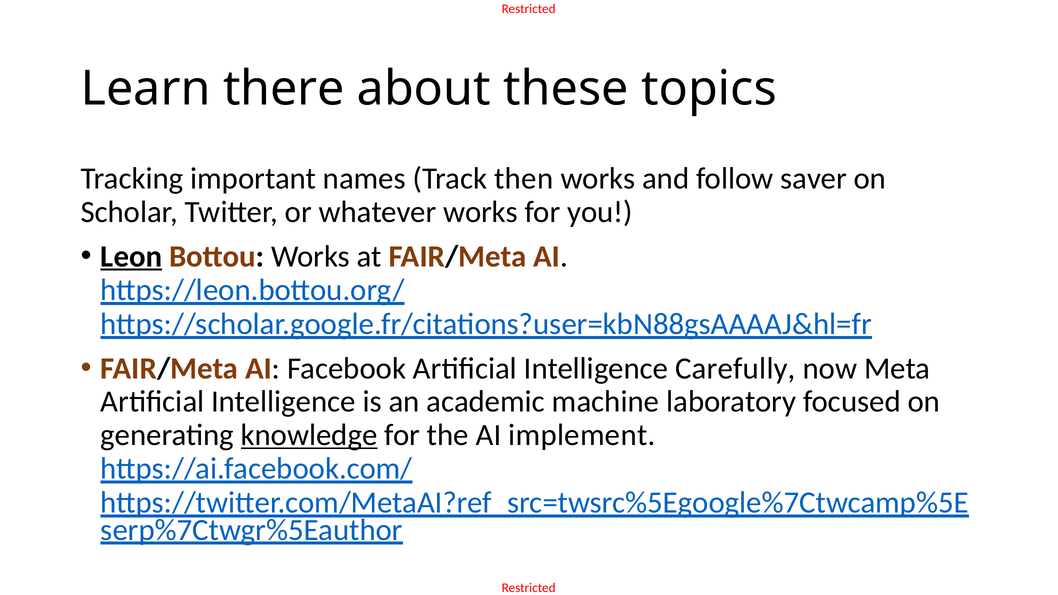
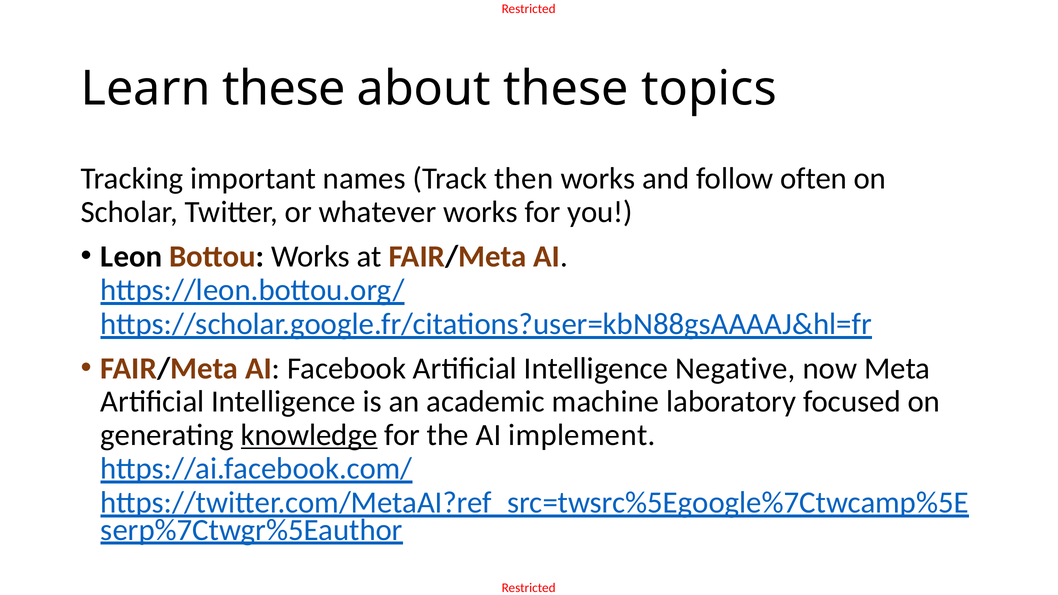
Learn there: there -> these
saver: saver -> often
Leon underline: present -> none
Carefully: Carefully -> Negative
